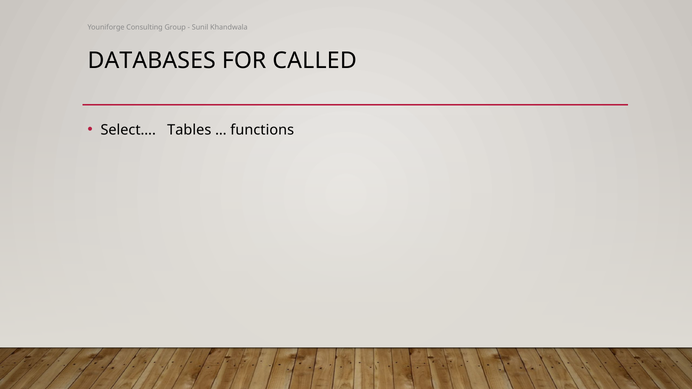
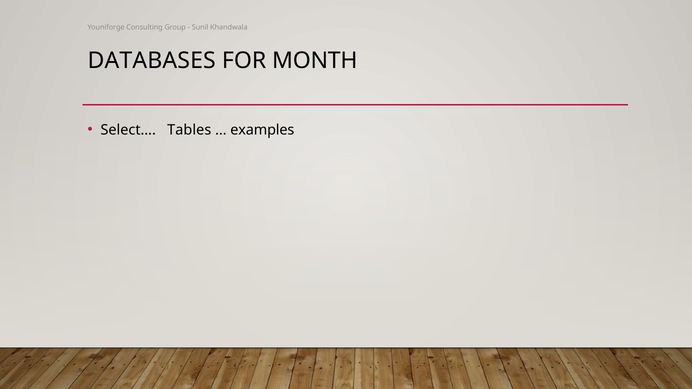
CALLED: CALLED -> MONTH
functions: functions -> examples
